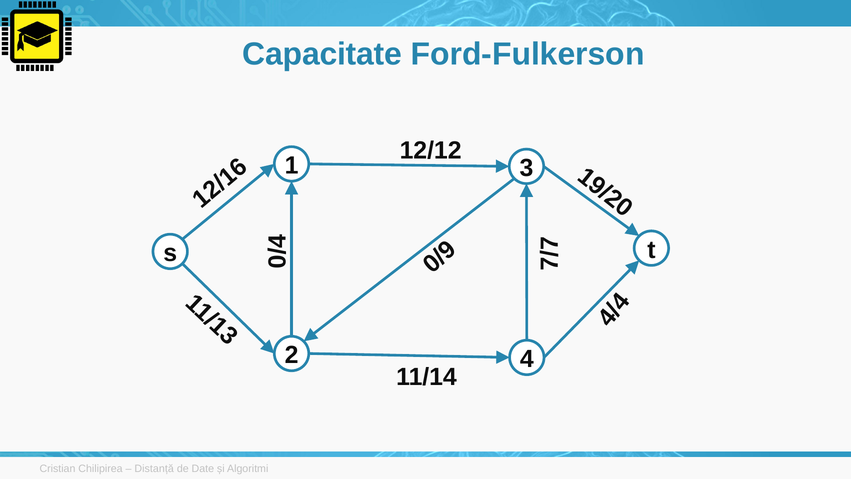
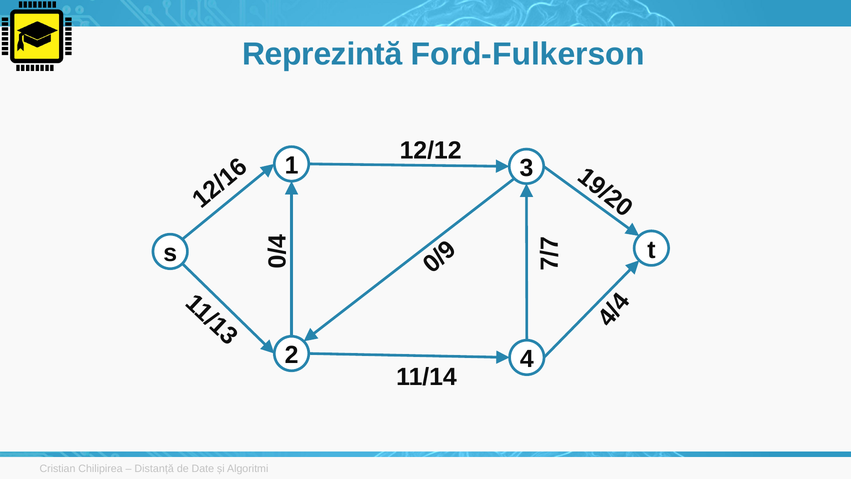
Capacitate: Capacitate -> Reprezintă
